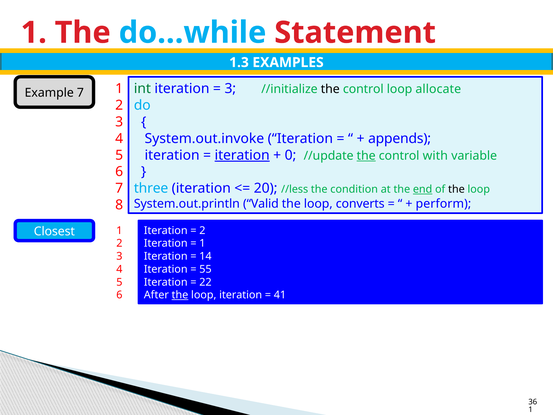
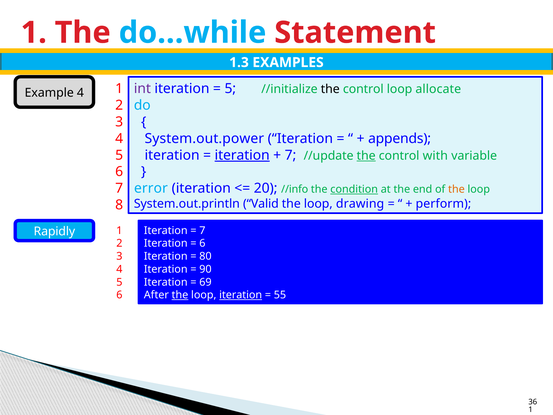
int colour: green -> purple
3 at (230, 89): 3 -> 5
Example 7: 7 -> 4
System.out.invoke: System.out.invoke -> System.out.power
0 at (291, 155): 0 -> 7
three: three -> error
//less: //less -> //info
condition underline: none -> present
end underline: present -> none
the at (456, 189) colour: black -> orange
converts: converts -> drawing
2 at (202, 230): 2 -> 7
Closest: Closest -> Rapidly
1 at (202, 243): 1 -> 6
14: 14 -> 80
55: 55 -> 90
22: 22 -> 69
iteration at (241, 295) underline: none -> present
41: 41 -> 55
